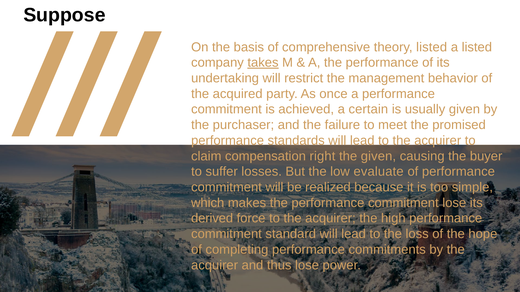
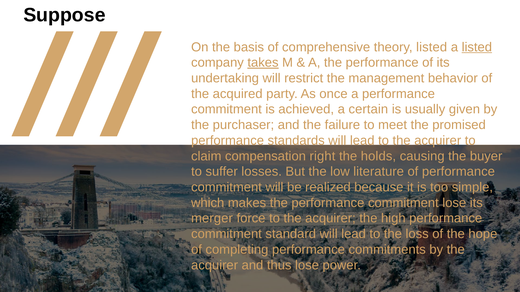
listed at (477, 47) underline: none -> present
the given: given -> holds
evaluate: evaluate -> literature
derived: derived -> merger
